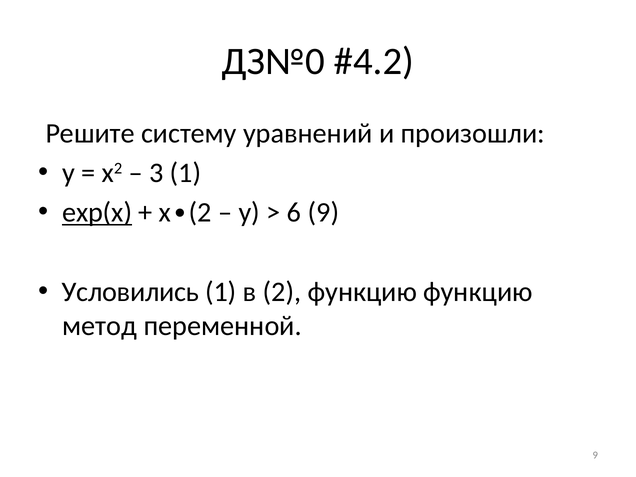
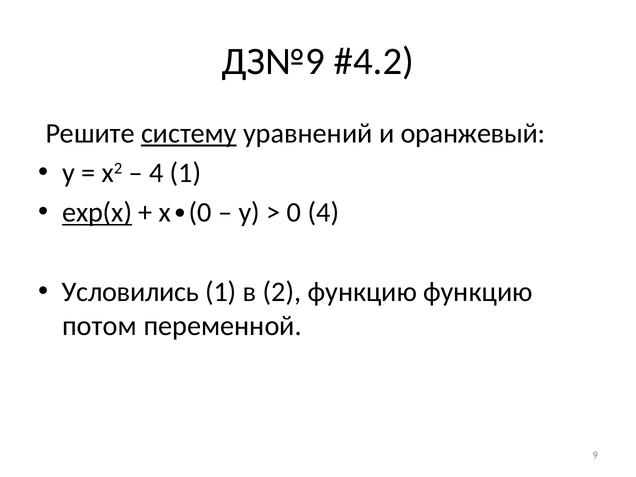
ДЗ№0: ДЗ№0 -> ДЗ№9
систему underline: none -> present
произошли: произошли -> оранжевый
3 at (156, 173): 3 -> 4
2 at (200, 213): 2 -> 0
6 at (294, 213): 6 -> 0
9 at (324, 213): 9 -> 4
метод: метод -> потом
